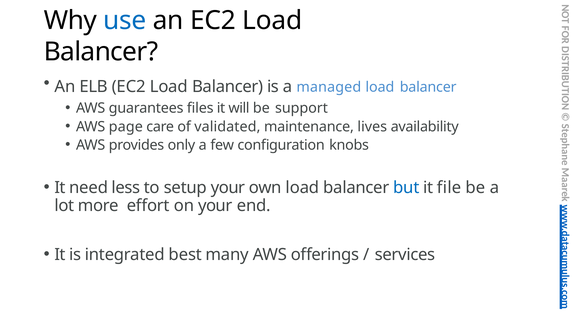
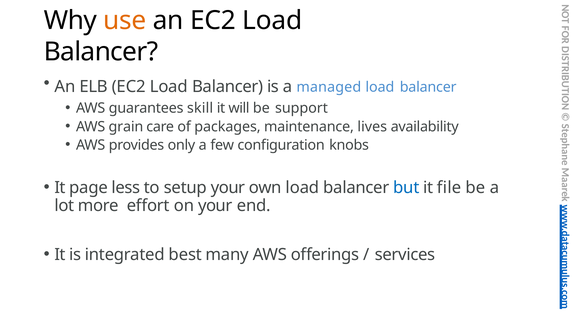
use colour: blue -> orange
files: files -> skill
page: page -> grain
validated: validated -> packages
need: need -> page
